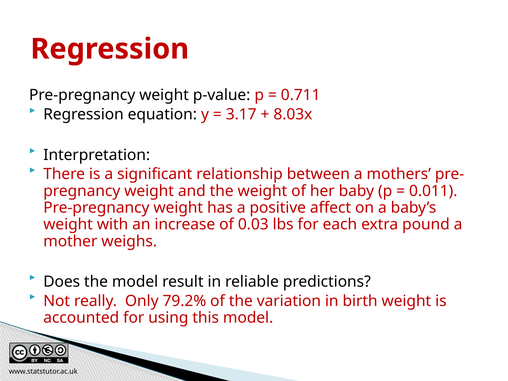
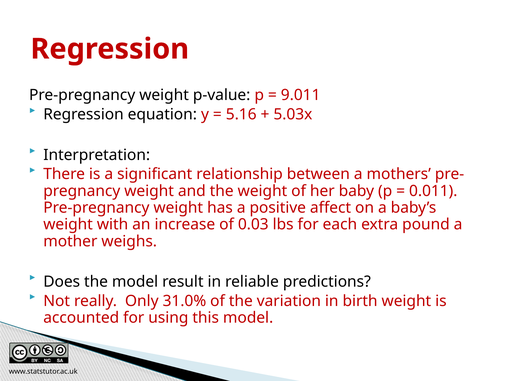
0.711: 0.711 -> 9.011
3.17: 3.17 -> 5.16
8.03x: 8.03x -> 5.03x
79.2%: 79.2% -> 31.0%
